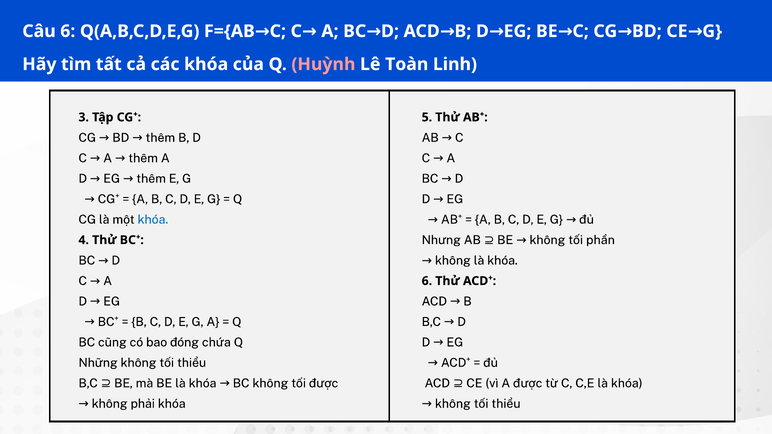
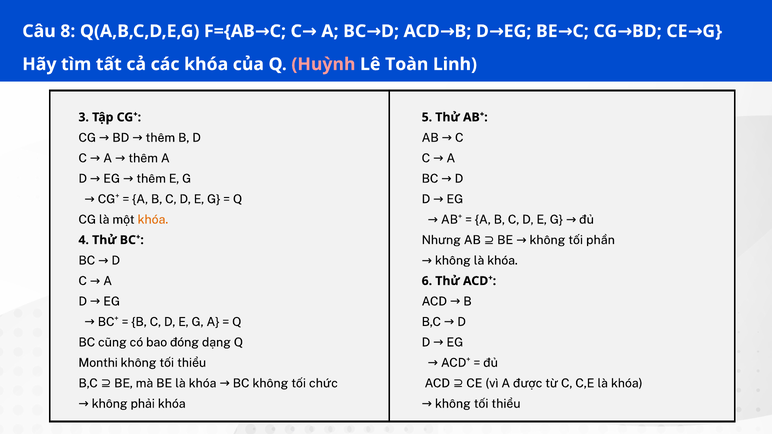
Câu 6: 6 -> 8
khóa at (153, 220) colour: blue -> orange
chứa: chứa -> dạng
Những: Những -> Monthi
tối được: được -> chức
